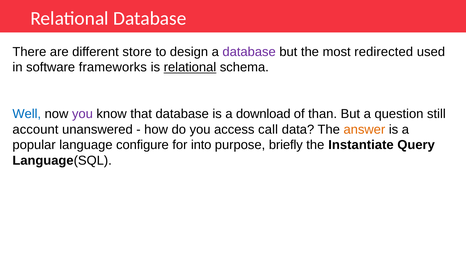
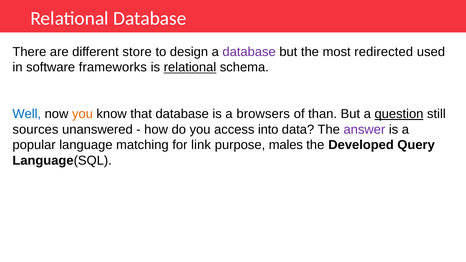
you at (82, 114) colour: purple -> orange
download: download -> browsers
question underline: none -> present
account: account -> sources
call: call -> into
answer colour: orange -> purple
configure: configure -> matching
into: into -> link
briefly: briefly -> males
Instantiate: Instantiate -> Developed
